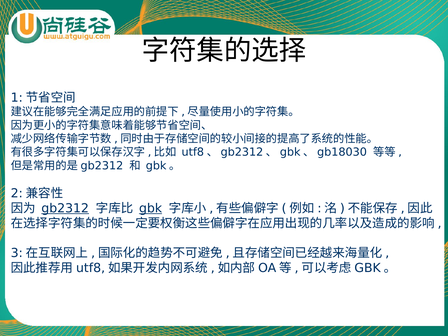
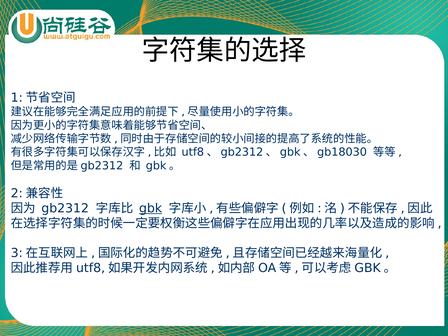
gb2312 underline: present -> none
